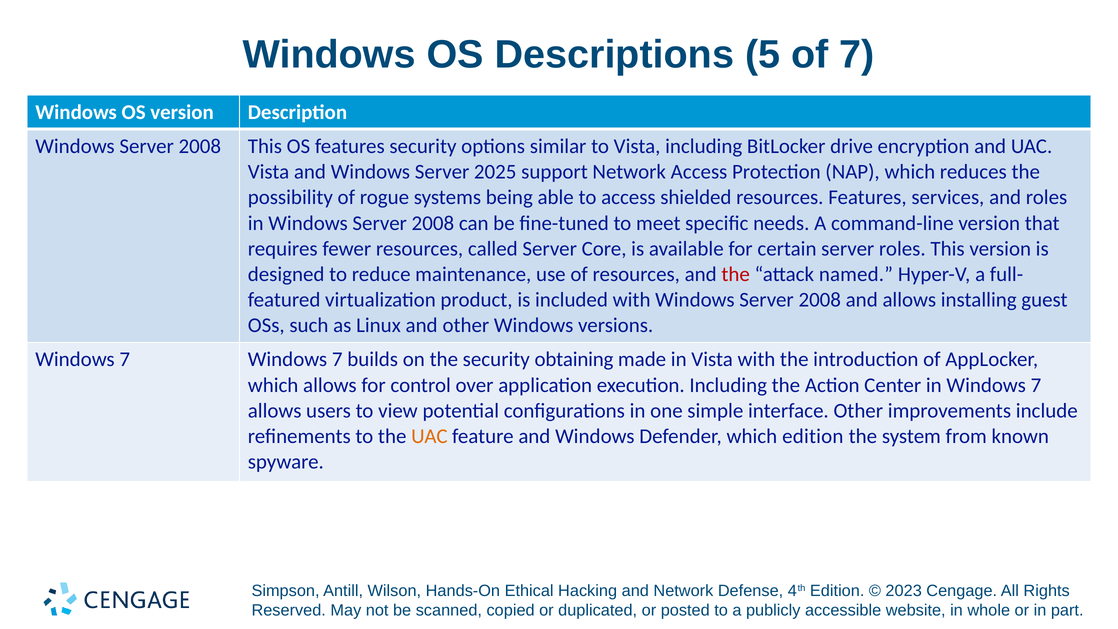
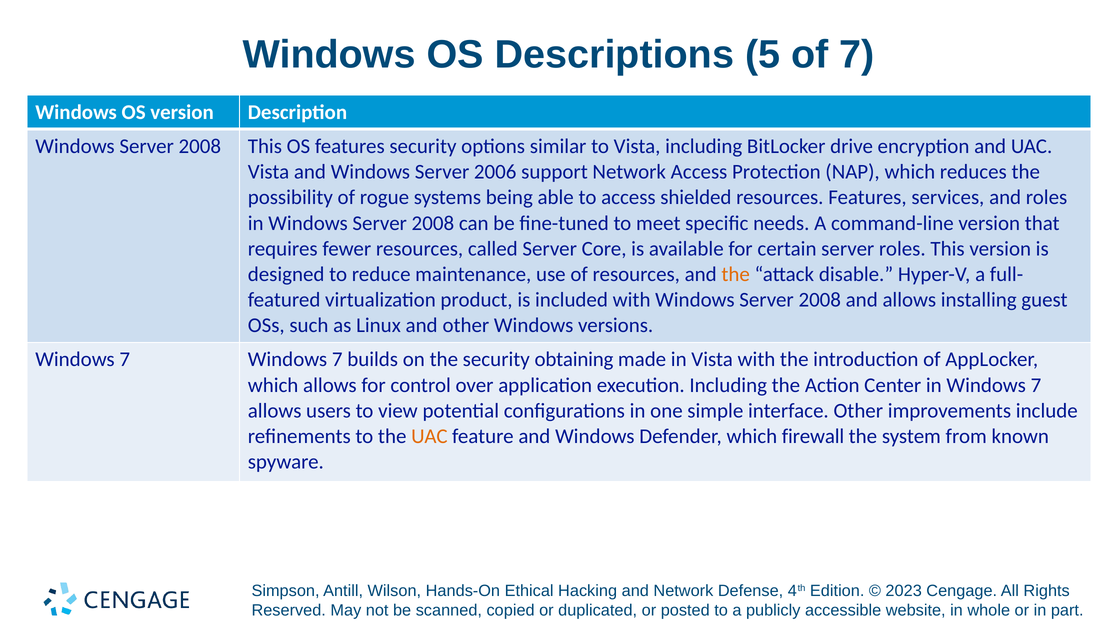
2025: 2025 -> 2006
the at (736, 274) colour: red -> orange
named: named -> disable
which edition: edition -> firewall
